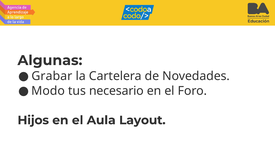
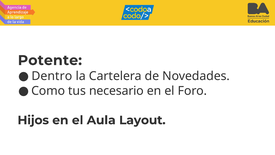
Algunas: Algunas -> Potente
Grabar: Grabar -> Dentro
Modo: Modo -> Como
